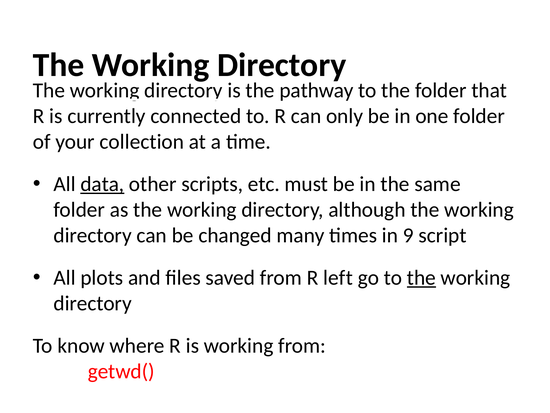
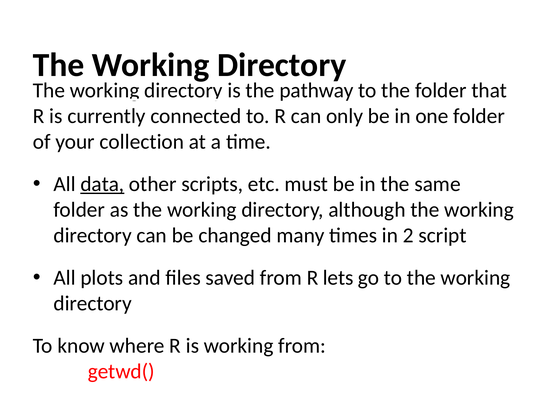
9: 9 -> 2
left: left -> lets
the at (421, 277) underline: present -> none
